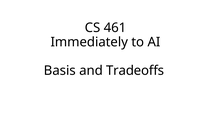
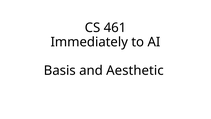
Tradeoffs: Tradeoffs -> Aesthetic
